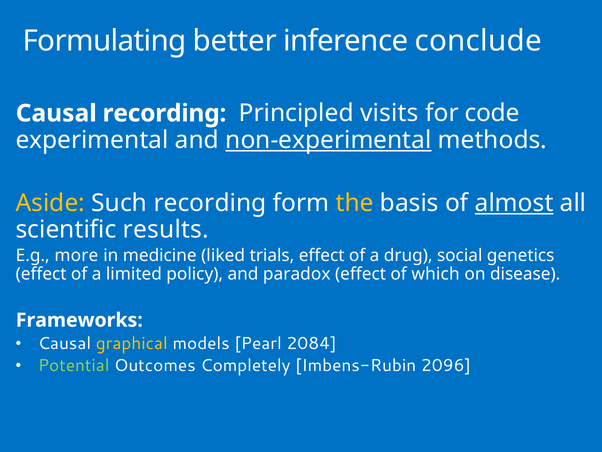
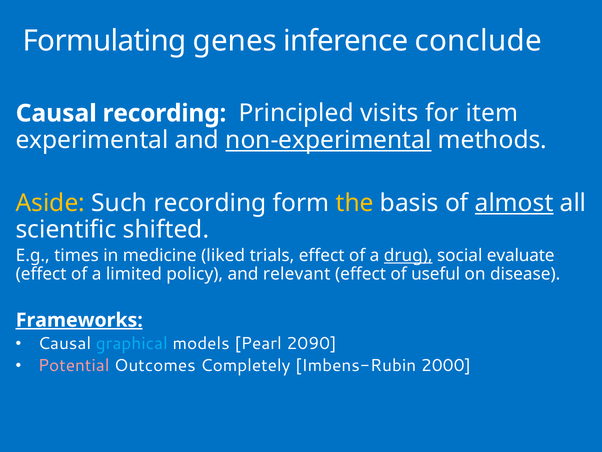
better: better -> genes
code: code -> item
results: results -> shifted
more: more -> times
drug underline: none -> present
genetics: genetics -> evaluate
paradox: paradox -> relevant
which: which -> useful
Frameworks underline: none -> present
graphical colour: yellow -> light blue
2084: 2084 -> 2090
Potential colour: light green -> pink
2096: 2096 -> 2000
